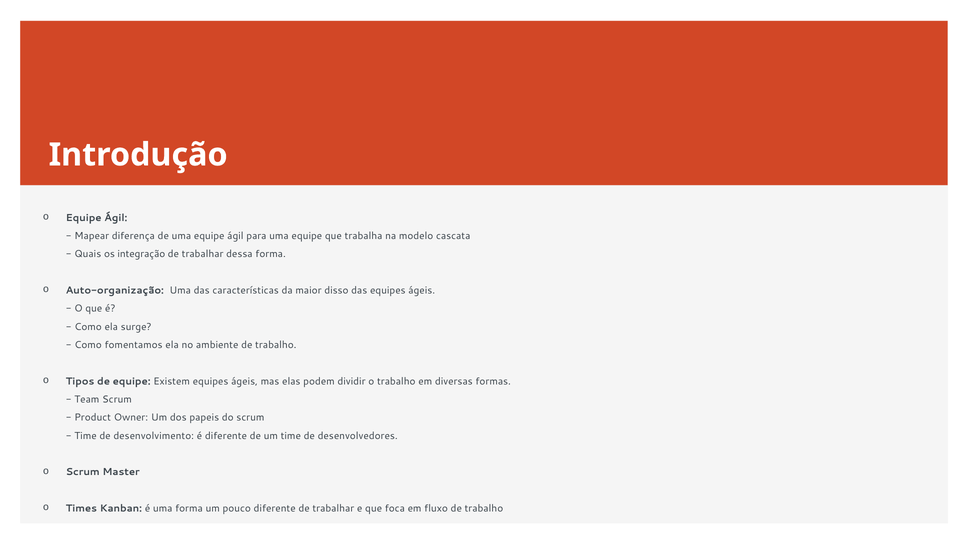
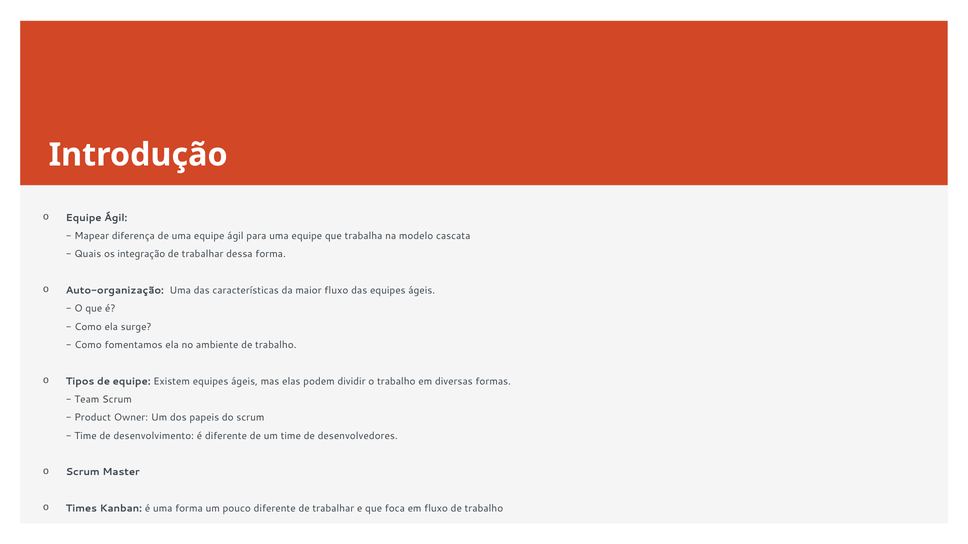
maior disso: disso -> fluxo
